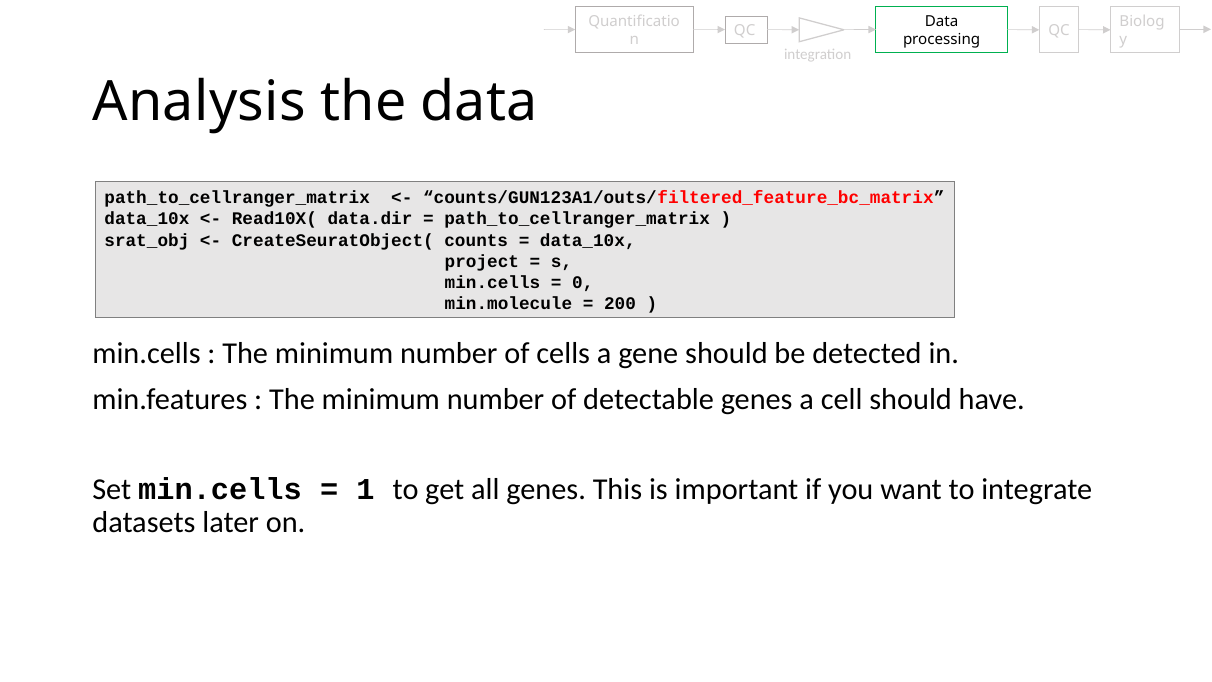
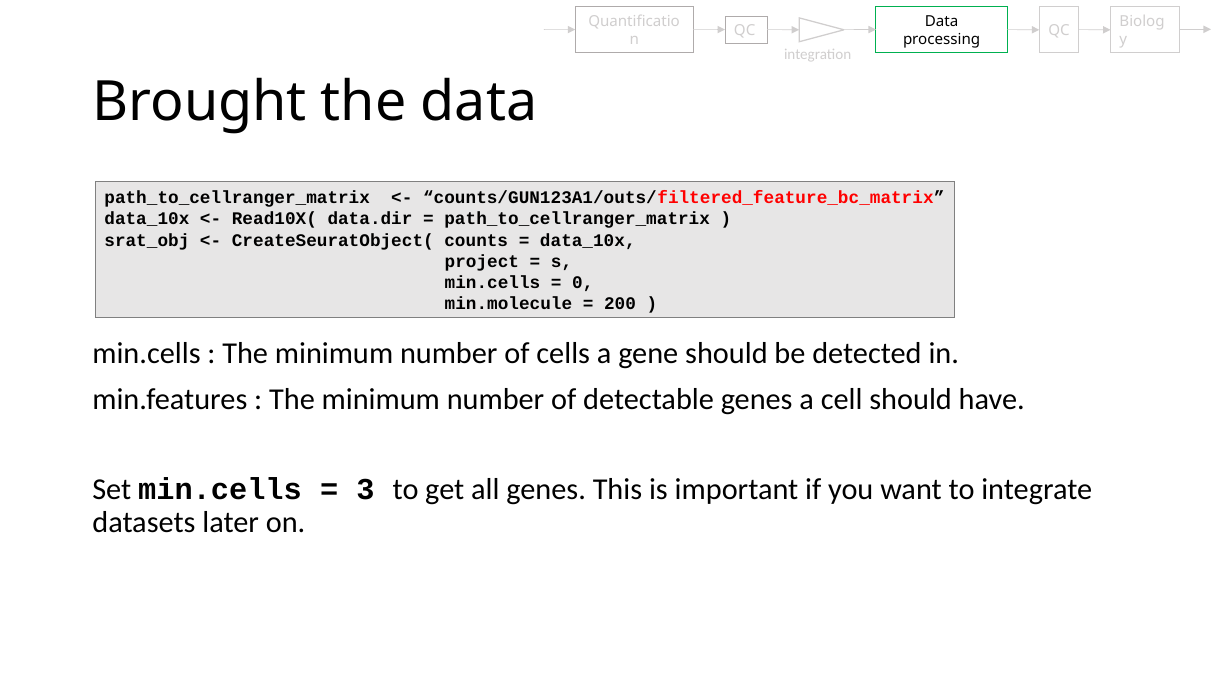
Analysis: Analysis -> Brought
1: 1 -> 3
